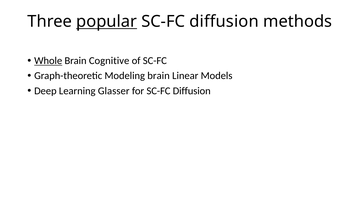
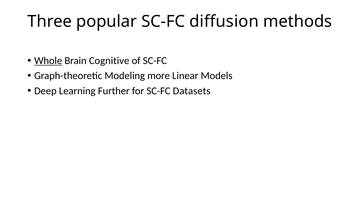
popular underline: present -> none
Modeling brain: brain -> more
Glasser: Glasser -> Further
for SC-FC Diffusion: Diffusion -> Datasets
